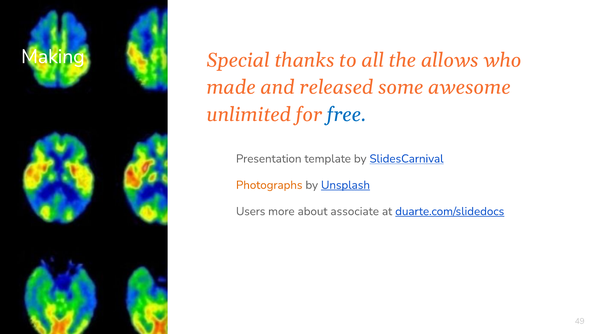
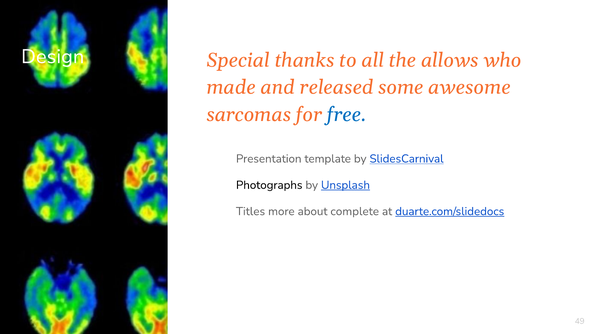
Making: Making -> Design
unlimited: unlimited -> sarcomas
Photographs colour: orange -> black
Users: Users -> Titles
associate: associate -> complete
